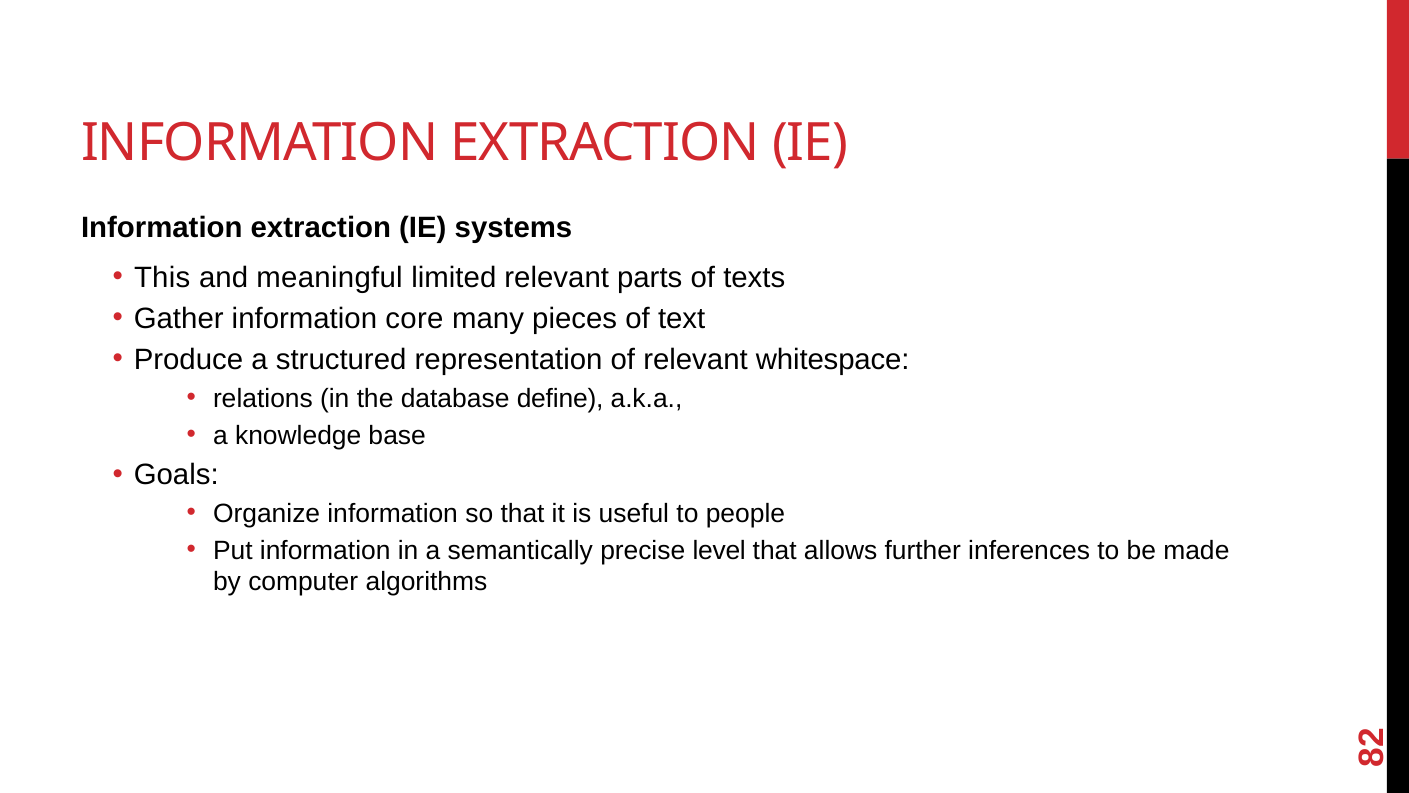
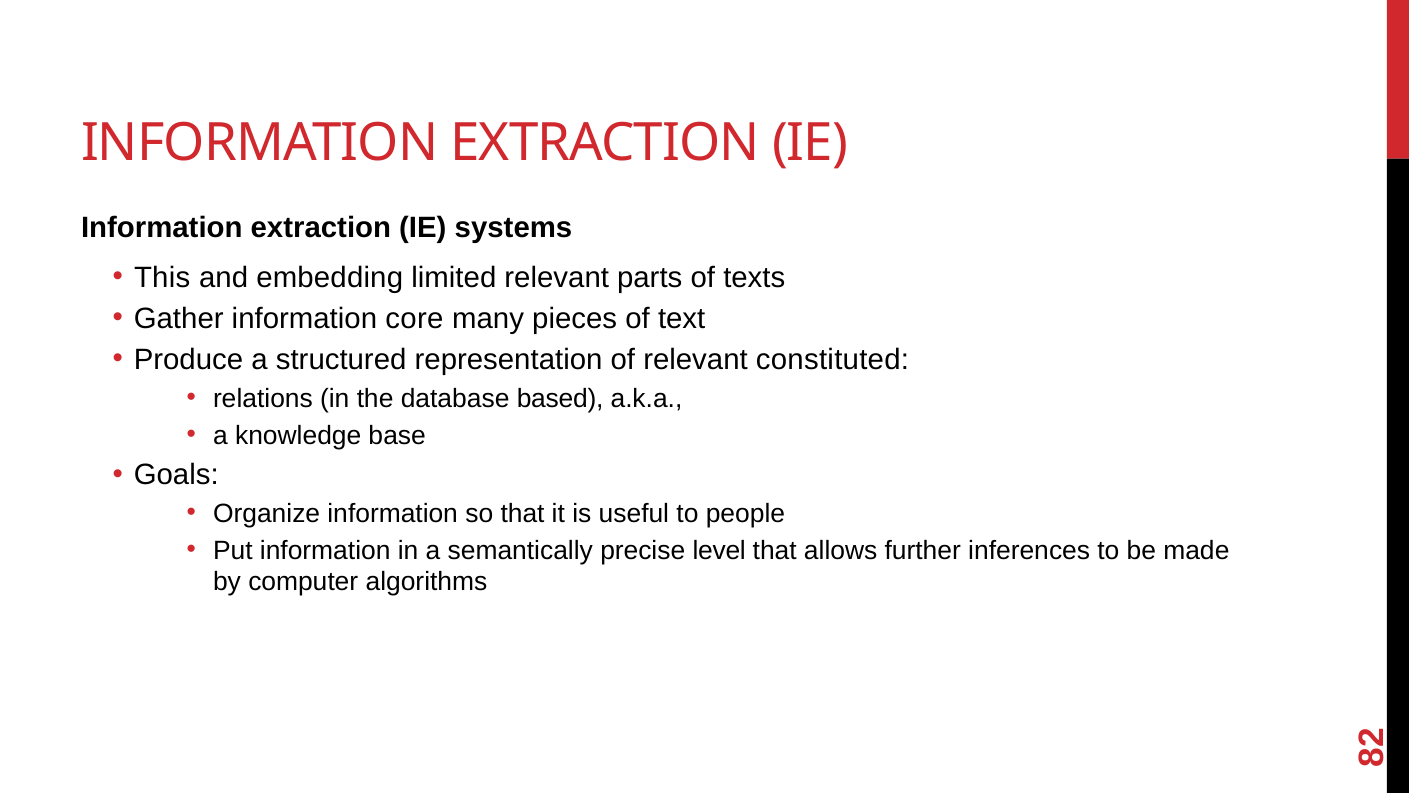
meaningful: meaningful -> embedding
whitespace: whitespace -> constituted
define: define -> based
